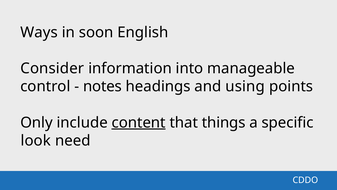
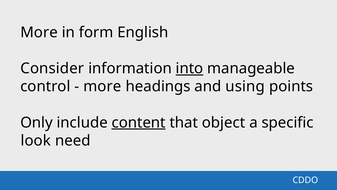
Ways at (39, 32): Ways -> More
soon: soon -> form
into underline: none -> present
notes at (102, 86): notes -> more
things: things -> object
